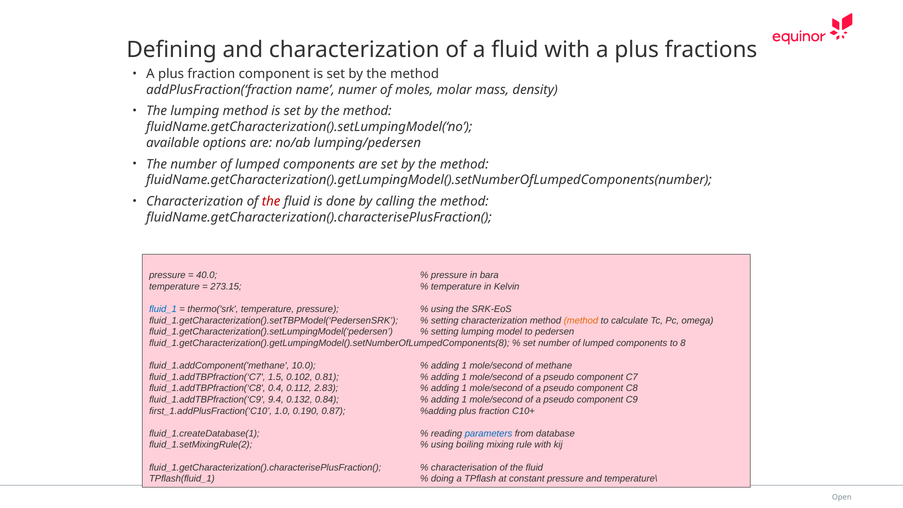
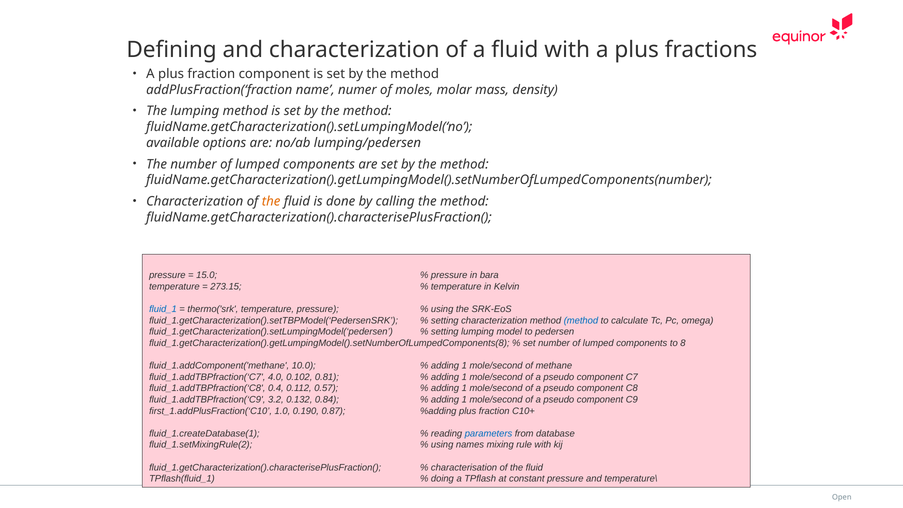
the at (271, 201) colour: red -> orange
40.0: 40.0 -> 15.0
method at (581, 320) colour: orange -> blue
1.5: 1.5 -> 4.0
2.83: 2.83 -> 0.57
9.4: 9.4 -> 3.2
boiling: boiling -> names
